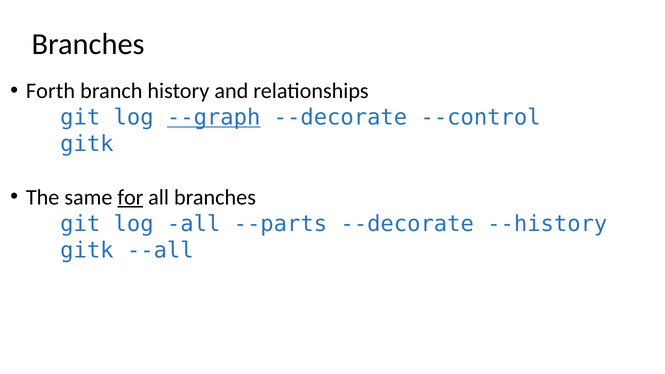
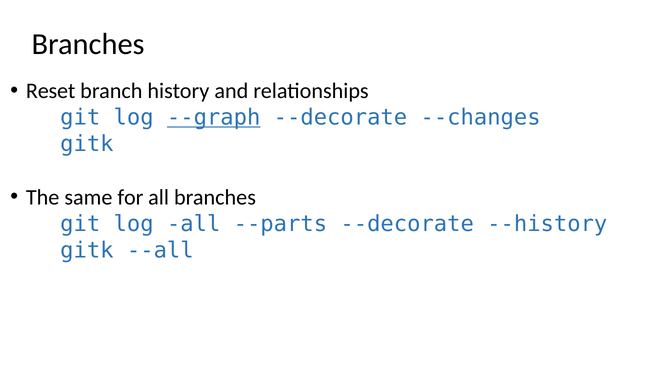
Forth: Forth -> Reset
--control: --control -> --changes
for underline: present -> none
